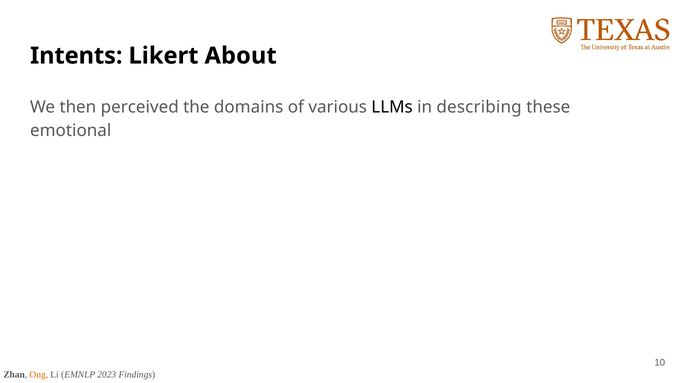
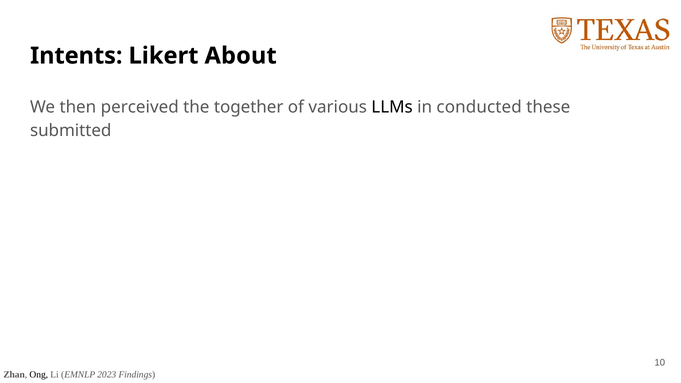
domains: domains -> together
describing: describing -> conducted
emotional: emotional -> submitted
Ong colour: orange -> black
